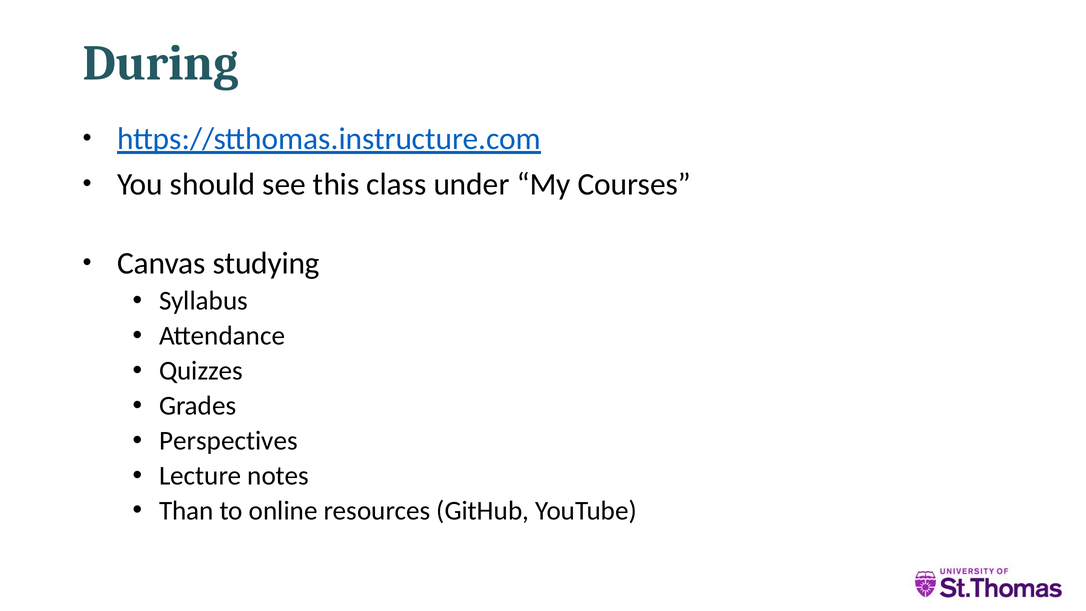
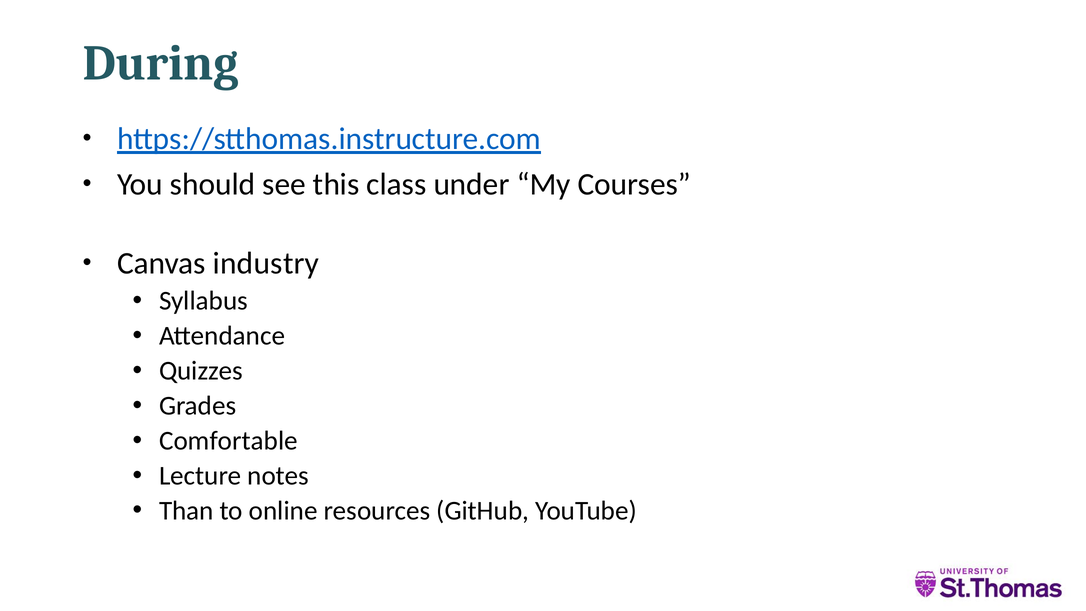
studying: studying -> industry
Perspectives: Perspectives -> Comfortable
